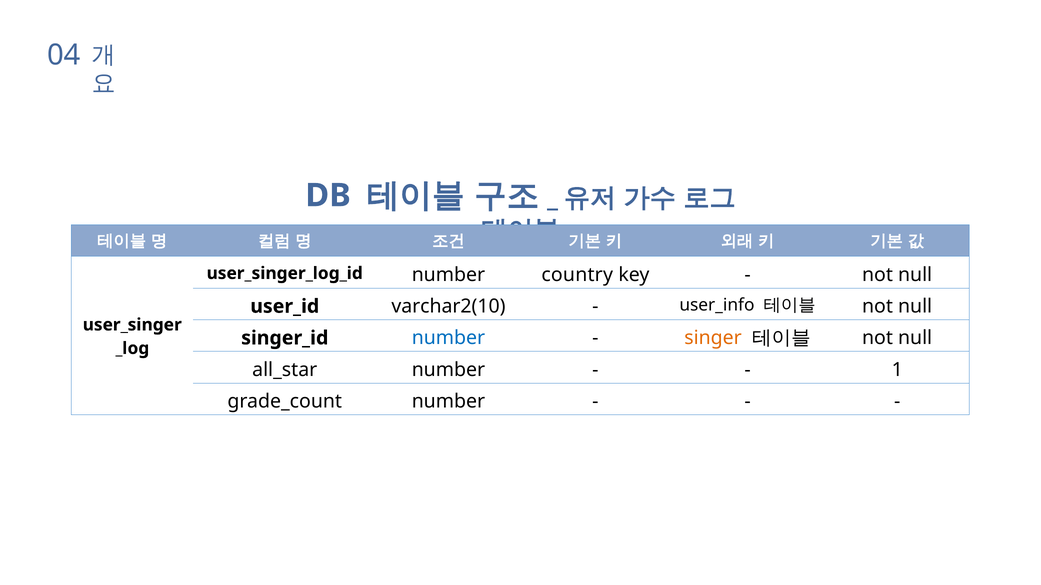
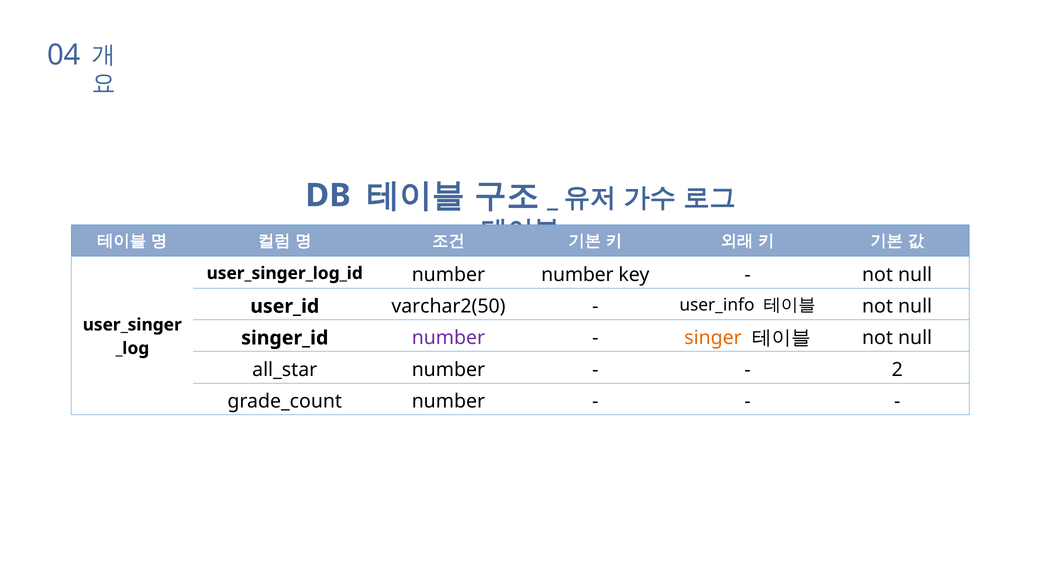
number country: country -> number
varchar2(10: varchar2(10 -> varchar2(50
number at (448, 338) colour: blue -> purple
1: 1 -> 2
